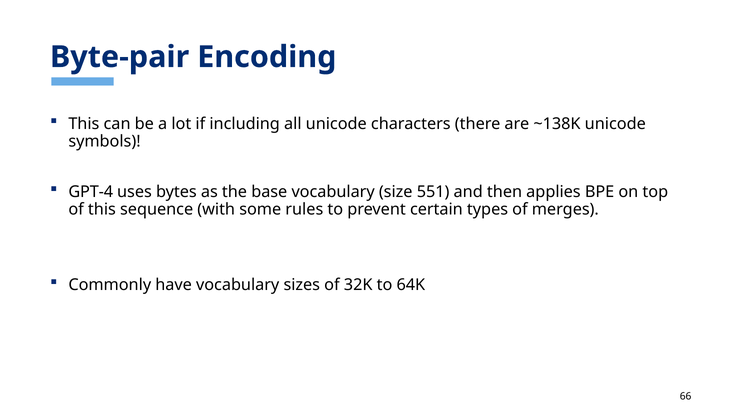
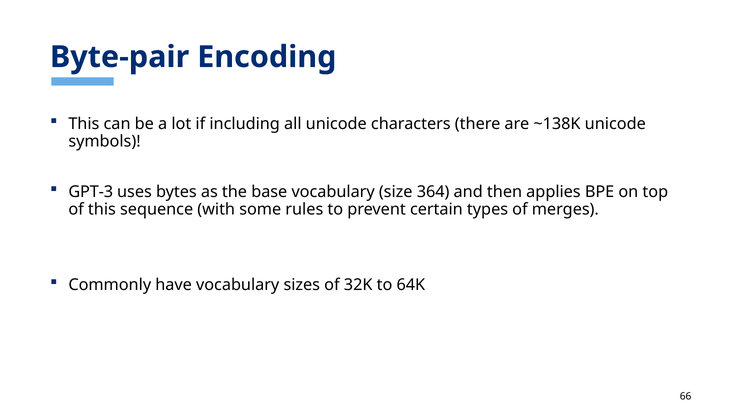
GPT-4: GPT-4 -> GPT-3
551: 551 -> 364
